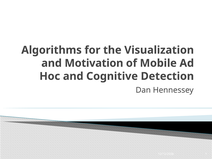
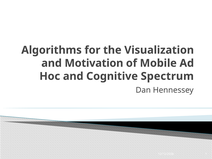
Detection: Detection -> Spectrum
